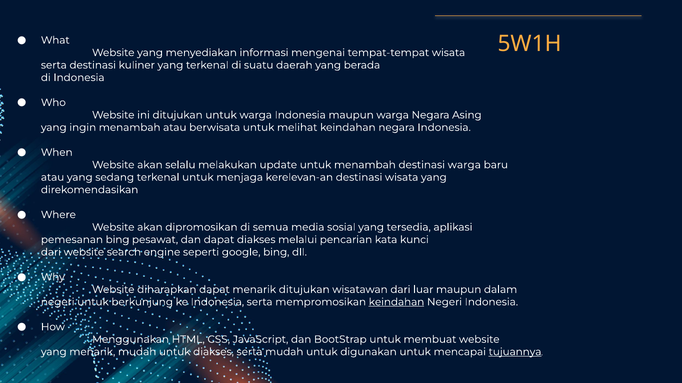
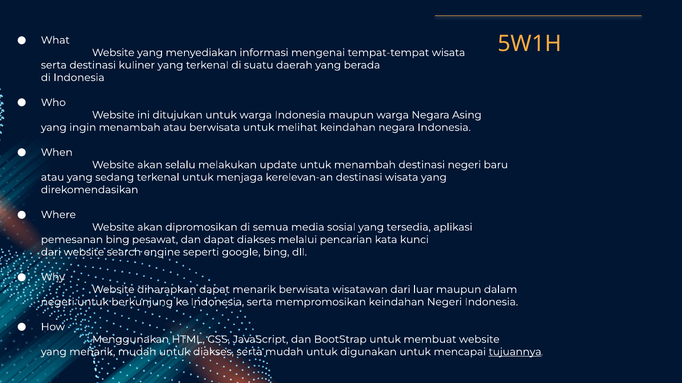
destinasi warga: warga -> negeri
menarik ditujukan: ditujukan -> berwisata
keindahan at (397, 302) underline: present -> none
